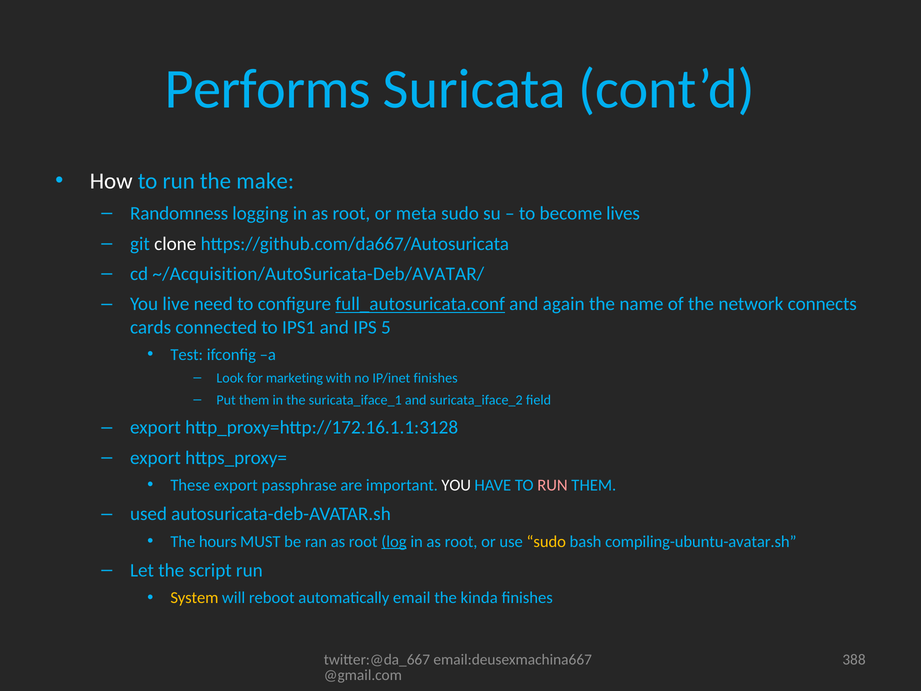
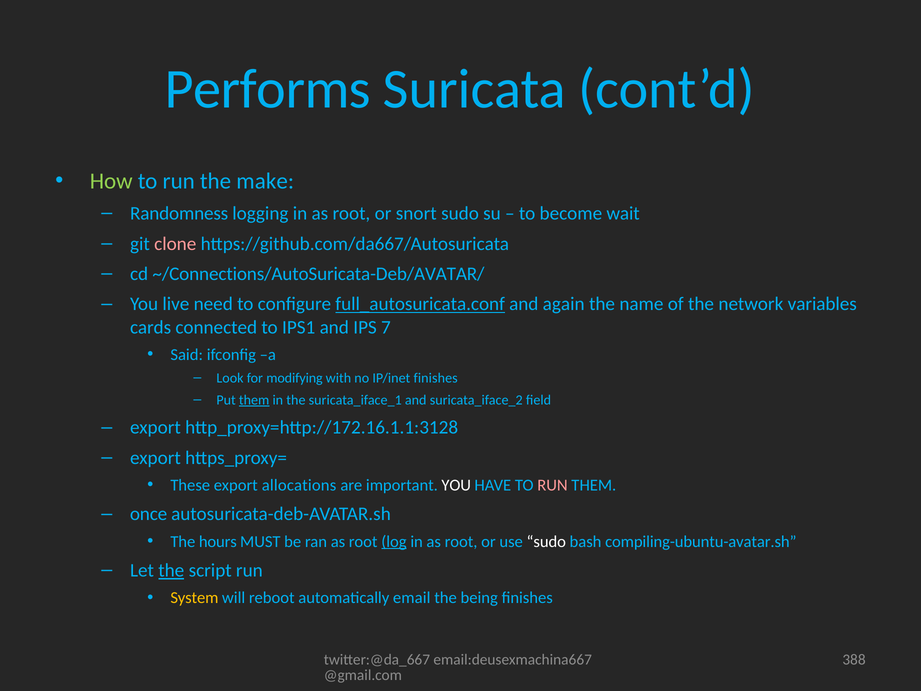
How colour: white -> light green
meta: meta -> snort
lives: lives -> wait
clone colour: white -> pink
~/Acquisition/AutoSuricata-Deb/AVATAR/: ~/Acquisition/AutoSuricata-Deb/AVATAR/ -> ~/Connections/AutoSuricata-Deb/AVATAR/
connects: connects -> variables
5: 5 -> 7
Test: Test -> Said
marketing: marketing -> modifying
them at (254, 400) underline: none -> present
passphrase: passphrase -> allocations
used: used -> once
sudo at (546, 541) colour: yellow -> white
the at (171, 570) underline: none -> present
kinda: kinda -> being
